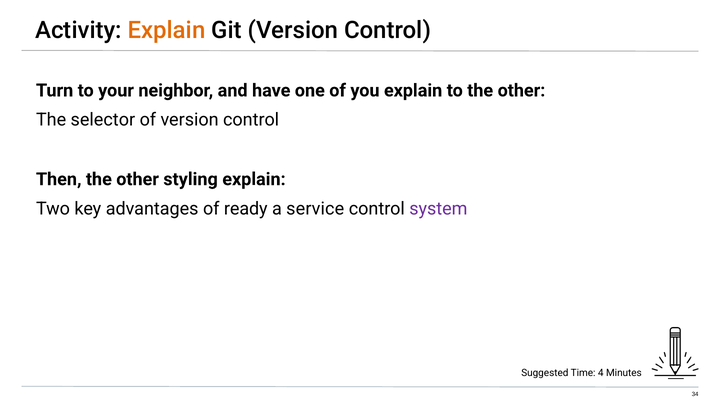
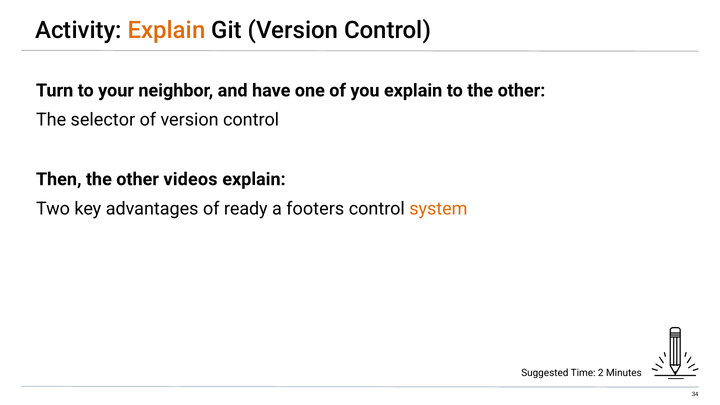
styling: styling -> videos
service: service -> footers
system colour: purple -> orange
4: 4 -> 2
